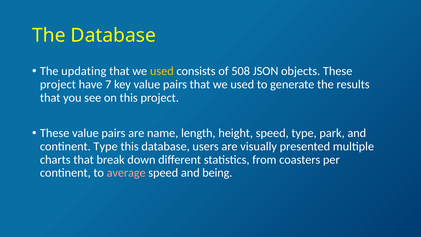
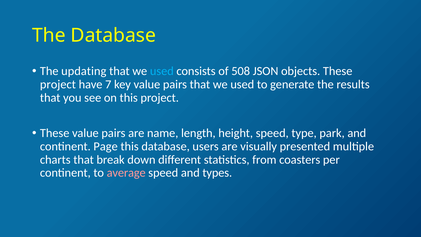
used at (162, 71) colour: yellow -> light blue
continent Type: Type -> Page
being: being -> types
